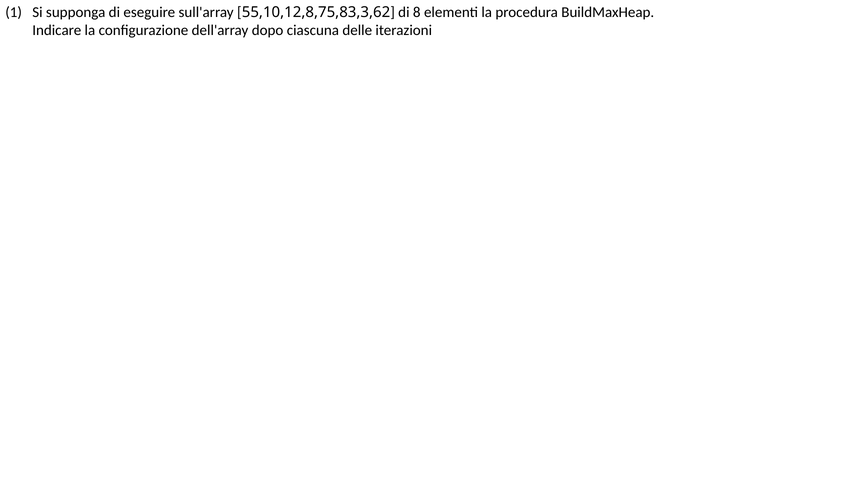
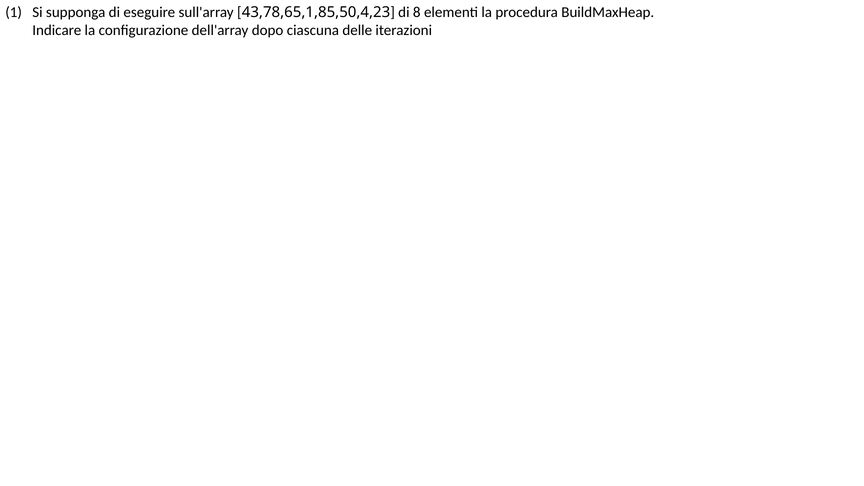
55,10,12,8,75,83,3,62: 55,10,12,8,75,83,3,62 -> 43,78,65,1,85,50,4,23
